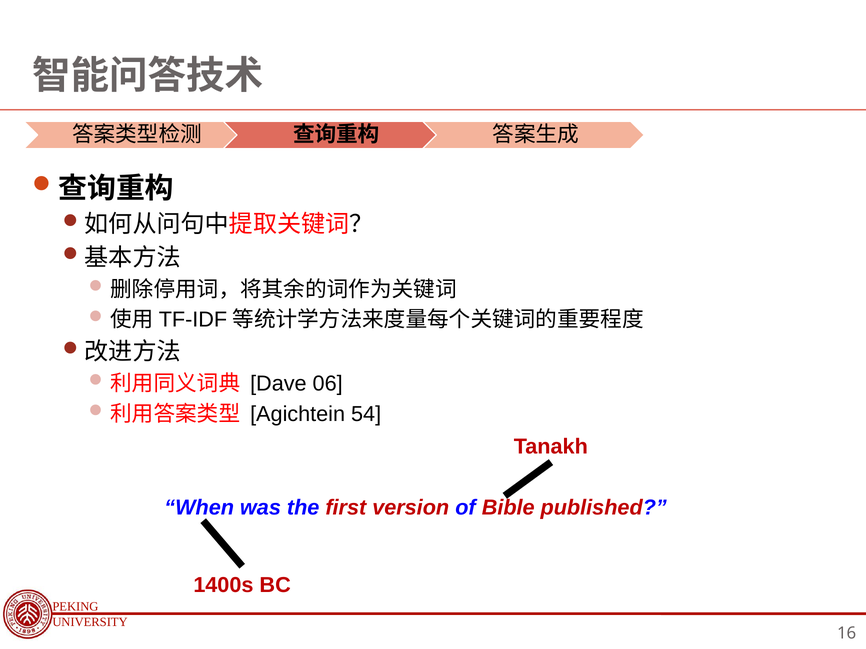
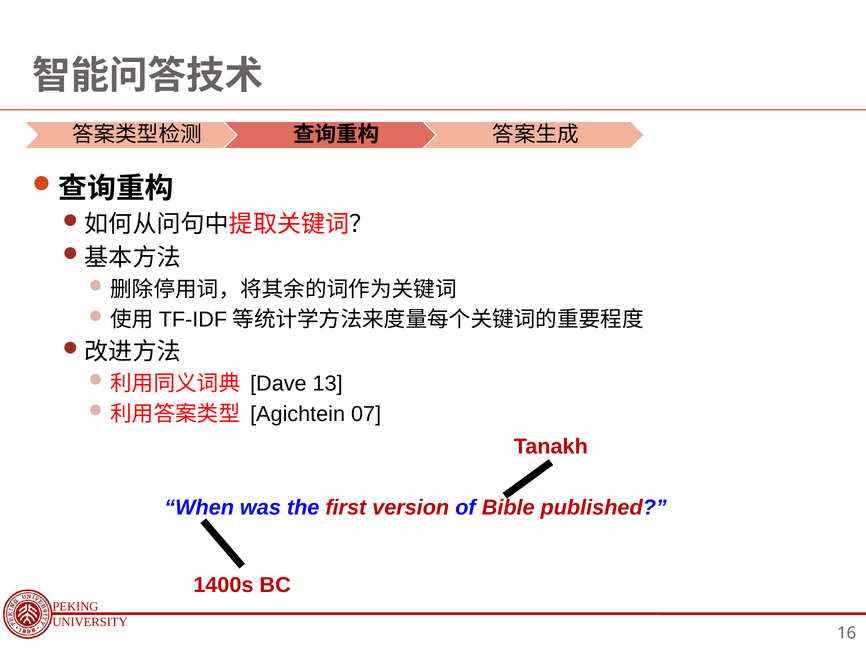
06: 06 -> 13
54: 54 -> 07
